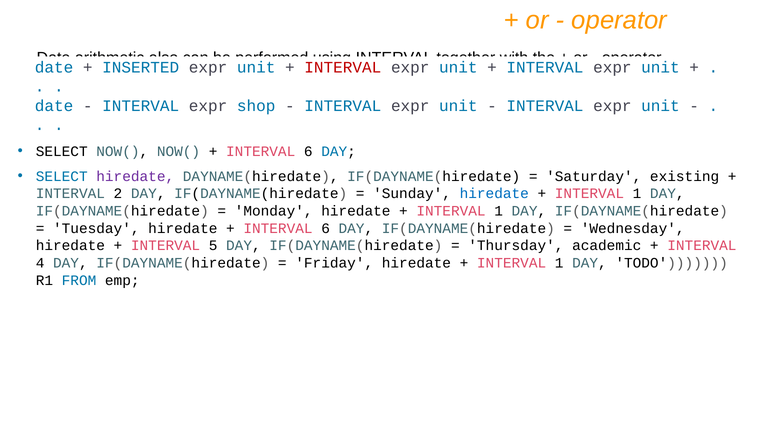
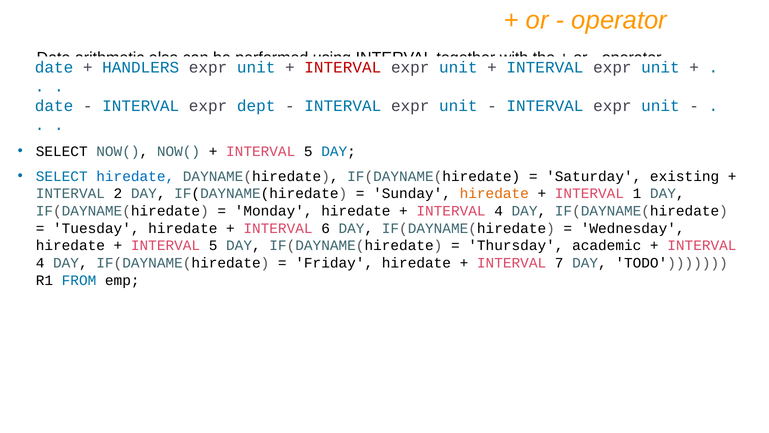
INSERTED: INSERTED -> HANDLERS
shop: shop -> dept
6 at (308, 151): 6 -> 5
hiredate at (135, 176) colour: purple -> blue
hiredate at (494, 193) colour: blue -> orange
1 at (499, 211): 1 -> 4
1 at (559, 263): 1 -> 7
